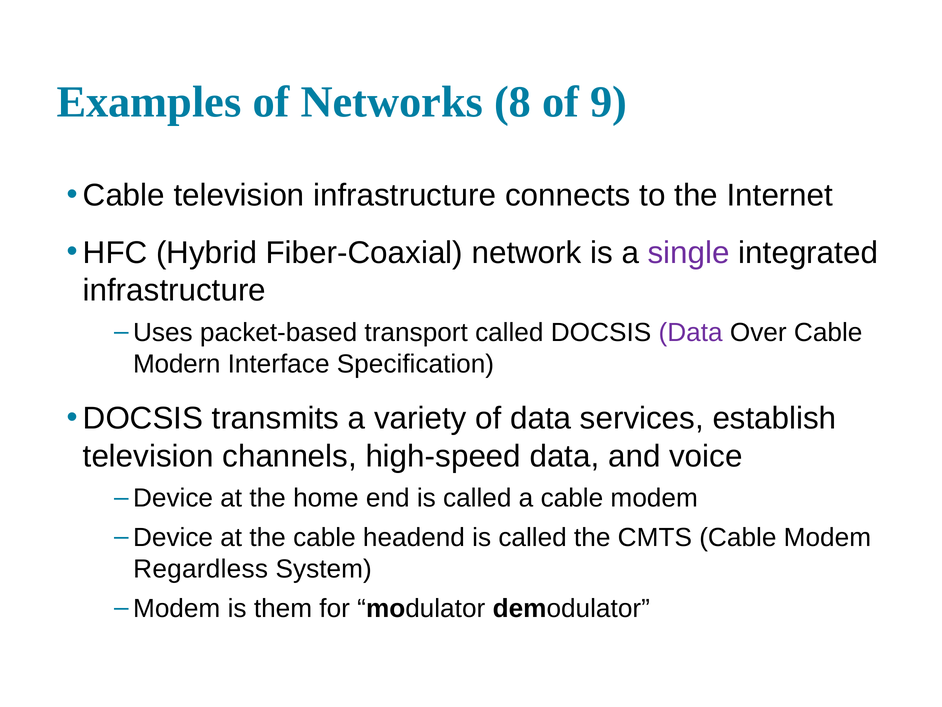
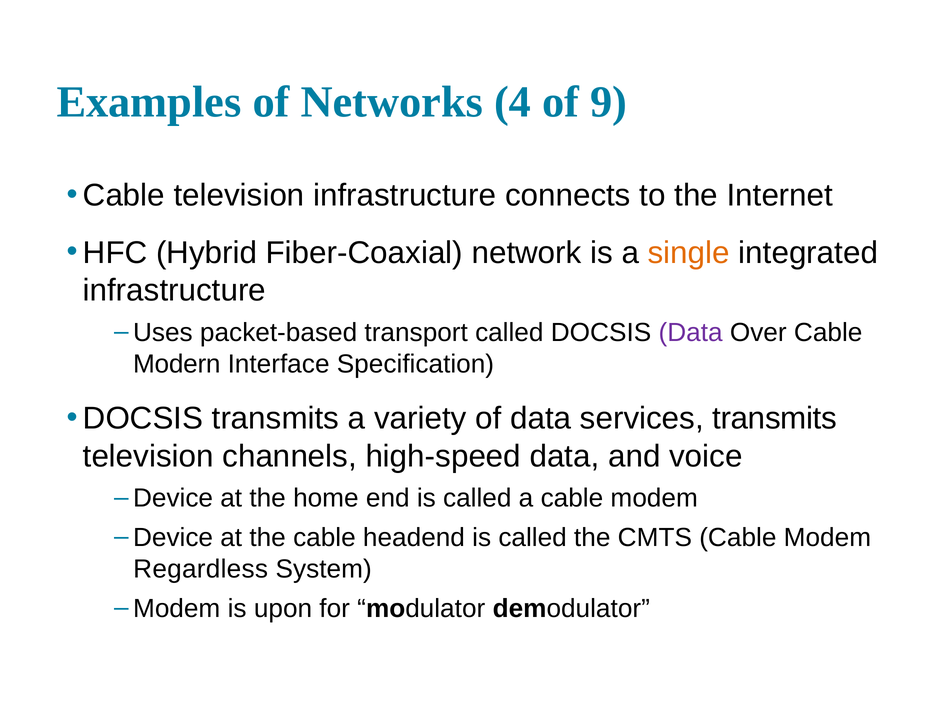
8: 8 -> 4
single colour: purple -> orange
services establish: establish -> transmits
them: them -> upon
